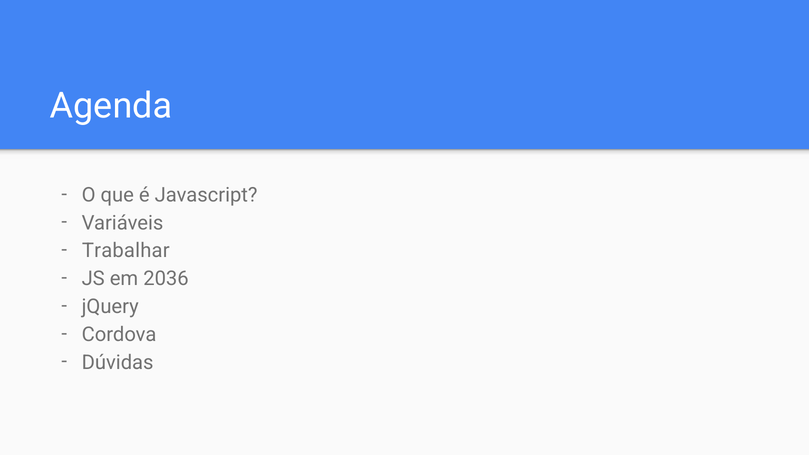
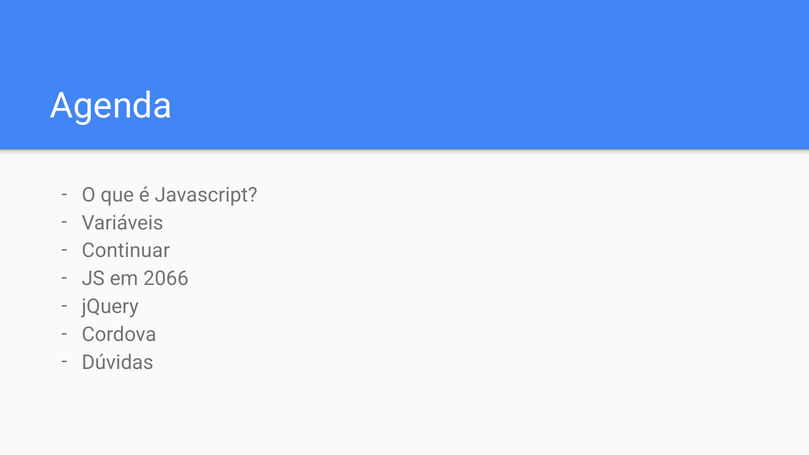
Trabalhar: Trabalhar -> Continuar
2036: 2036 -> 2066
